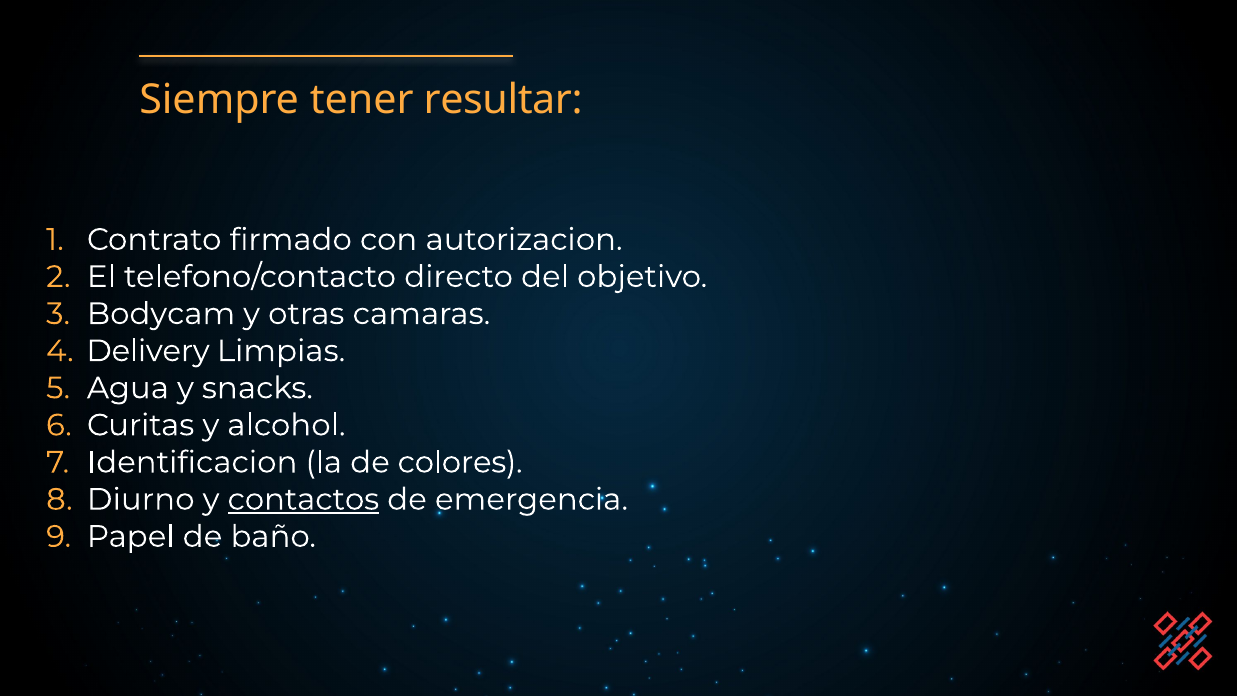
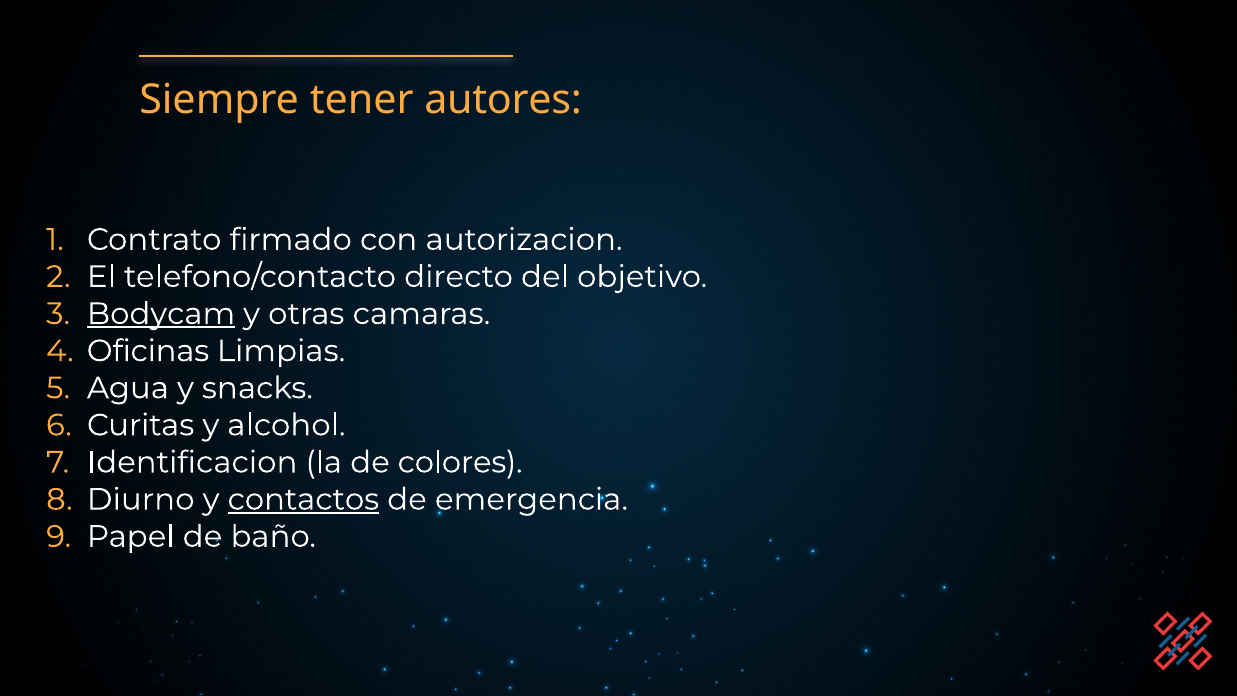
resultar: resultar -> autores
Bodycam underline: none -> present
Delivery: Delivery -> Oficinas
